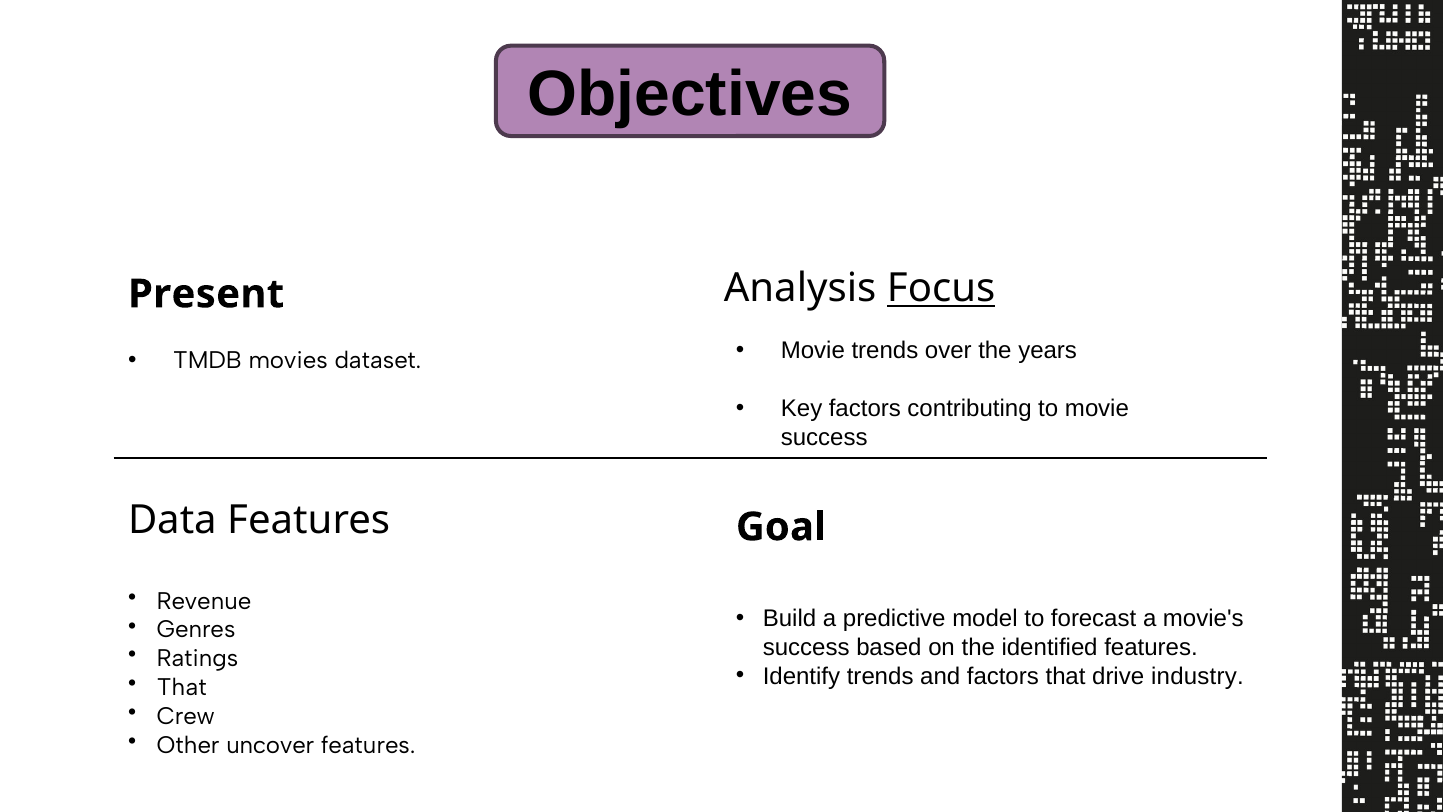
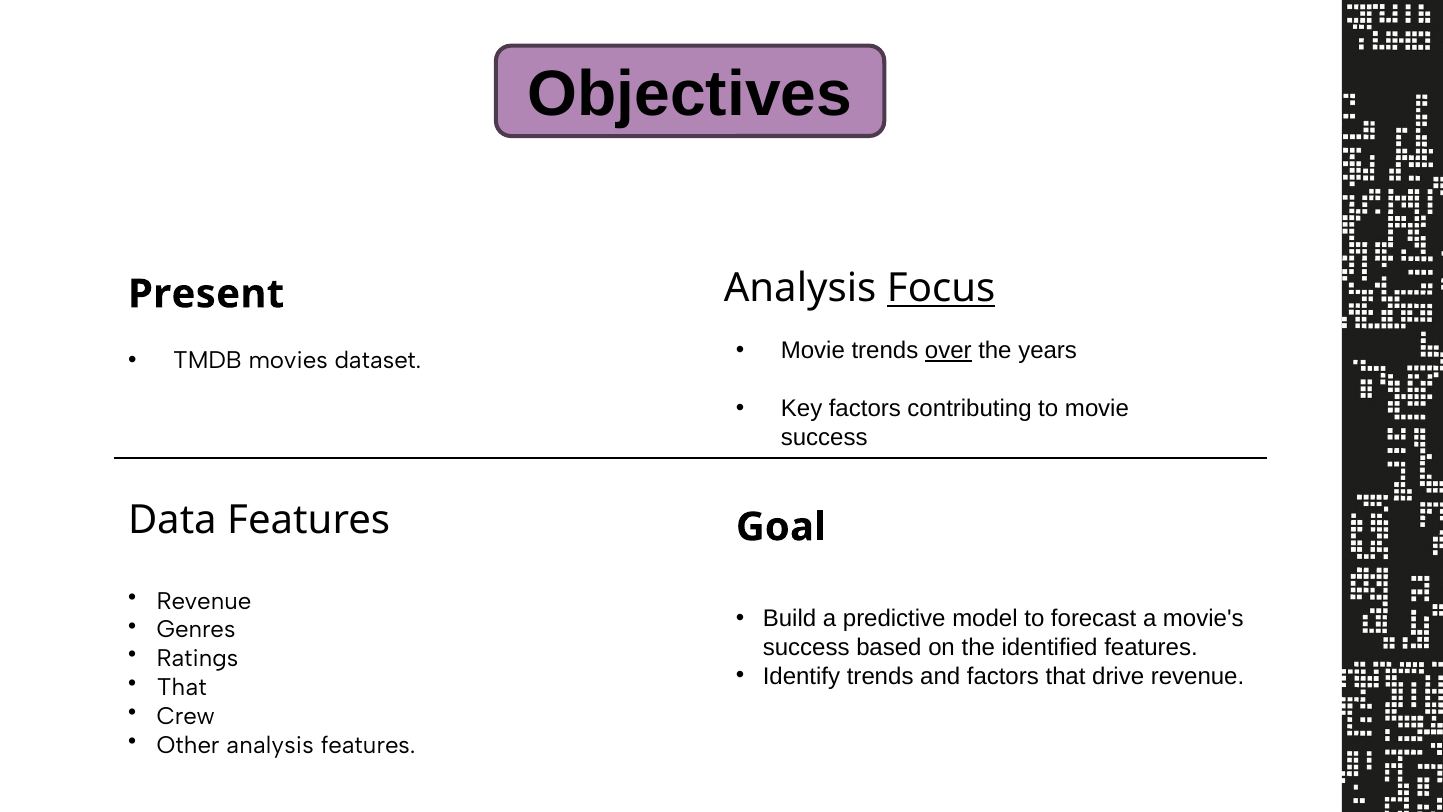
over underline: none -> present
drive industry: industry -> revenue
Other uncover: uncover -> analysis
